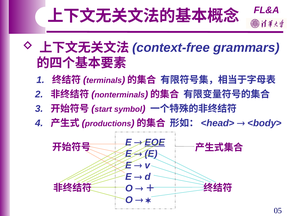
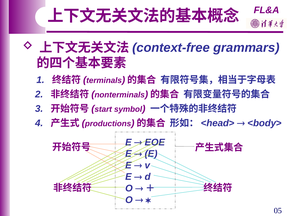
EOE underline: present -> none
